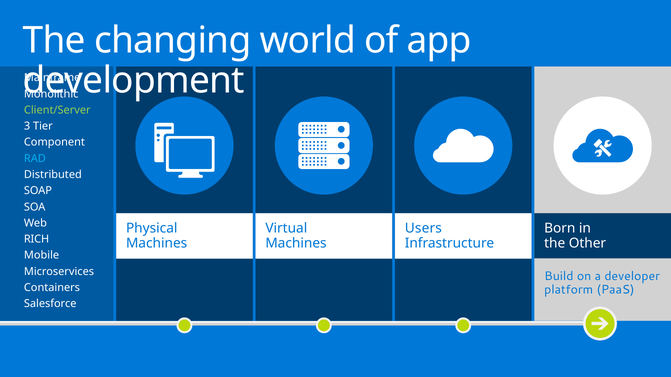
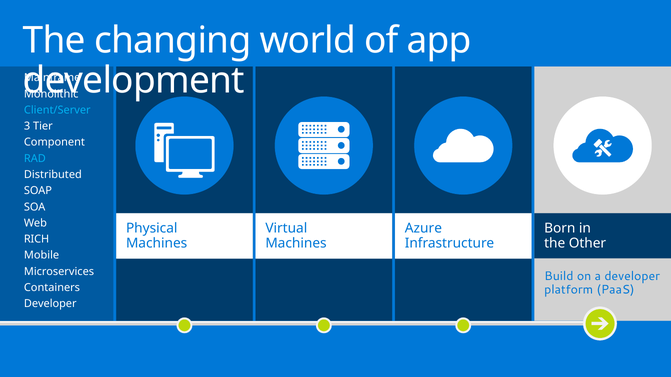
Client/Server colour: light green -> light blue
Users: Users -> Azure
Salesforce at (50, 304): Salesforce -> Developer
